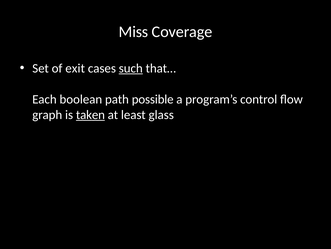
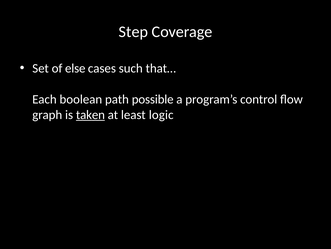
Miss: Miss -> Step
exit: exit -> else
such underline: present -> none
glass: glass -> logic
